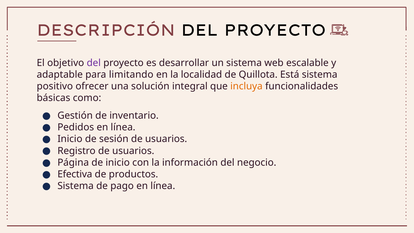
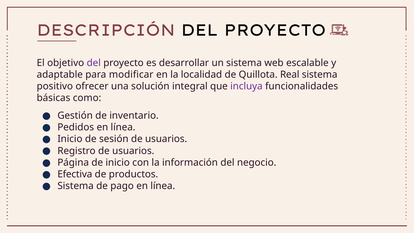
limitando: limitando -> modificar
Está: Está -> Real
incluya colour: orange -> purple
